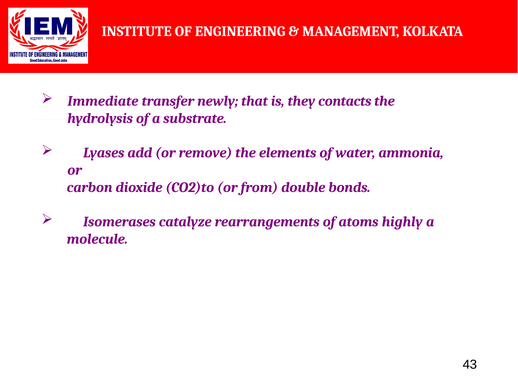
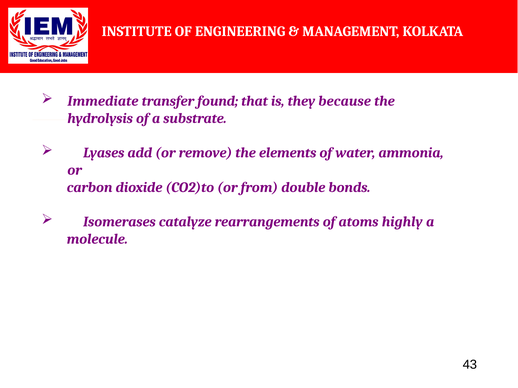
newly: newly -> found
contacts: contacts -> because
